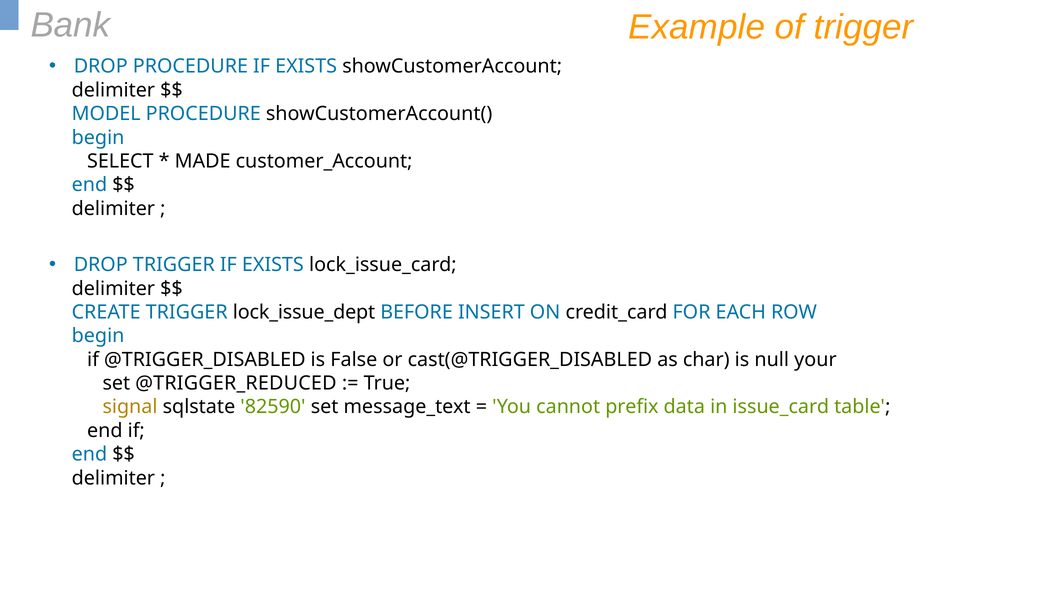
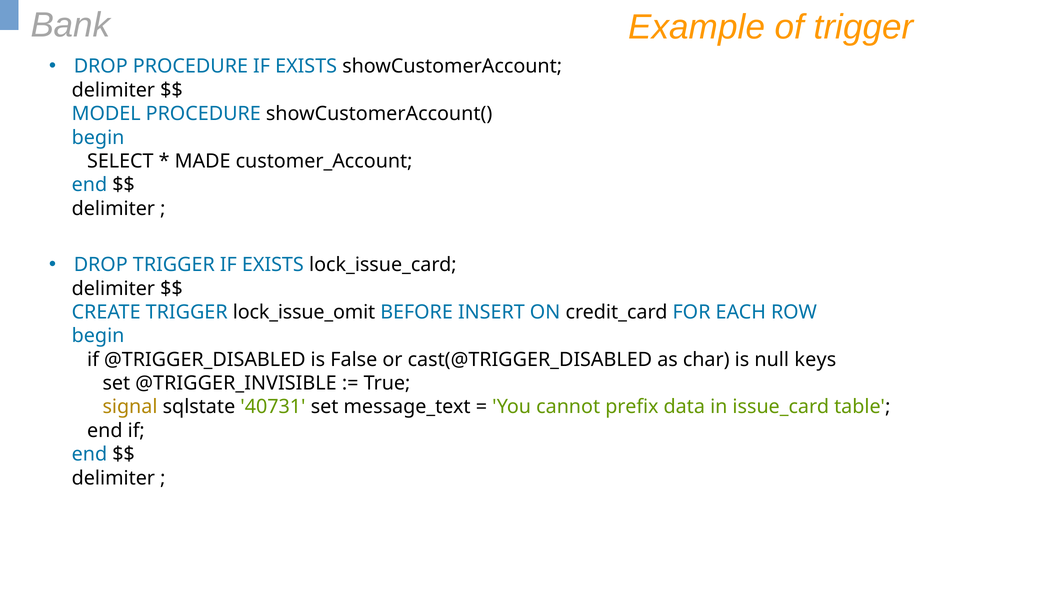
lock_issue_dept: lock_issue_dept -> lock_issue_omit
your: your -> keys
@TRIGGER_REDUCED: @TRIGGER_REDUCED -> @TRIGGER_INVISIBLE
82590: 82590 -> 40731
